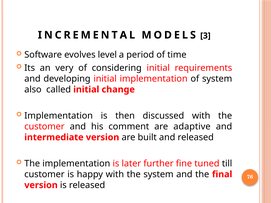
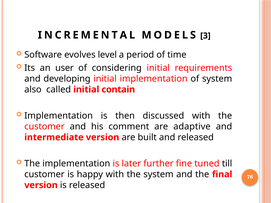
very: very -> user
change: change -> contain
